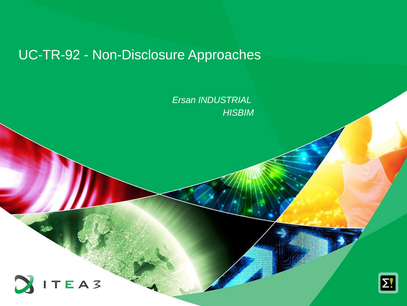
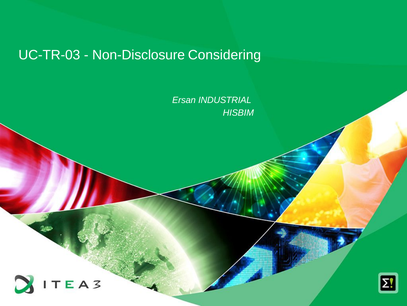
UC-TR-92: UC-TR-92 -> UC-TR-03
Approaches: Approaches -> Considering
